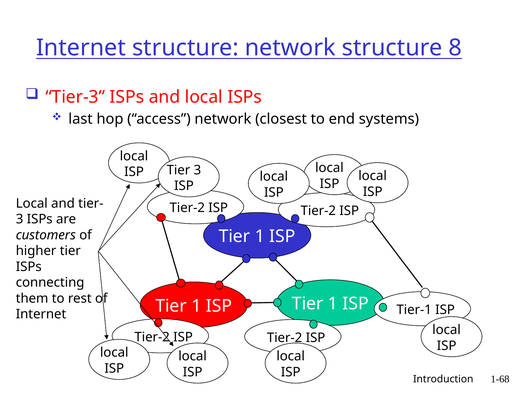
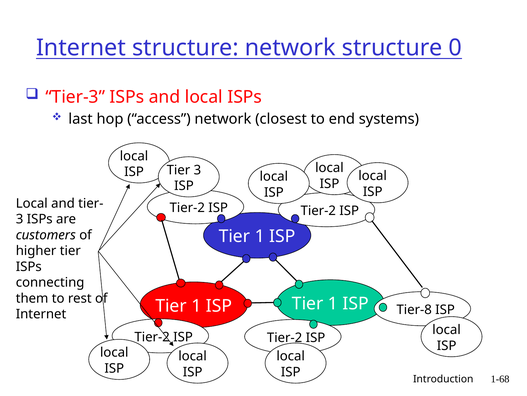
8: 8 -> 0
Tier-1: Tier-1 -> Tier-8
